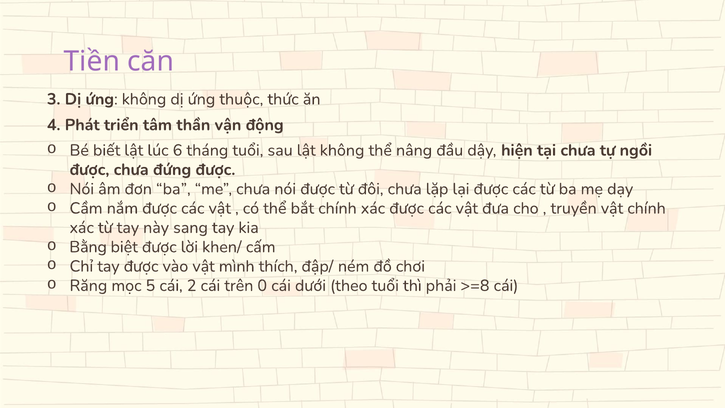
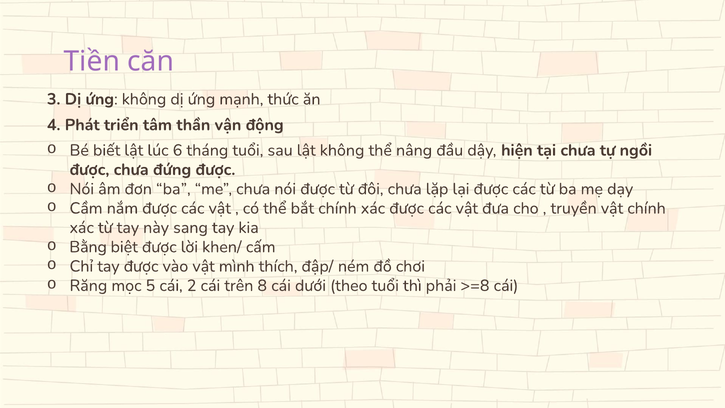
thuộc: thuộc -> mạnh
0: 0 -> 8
